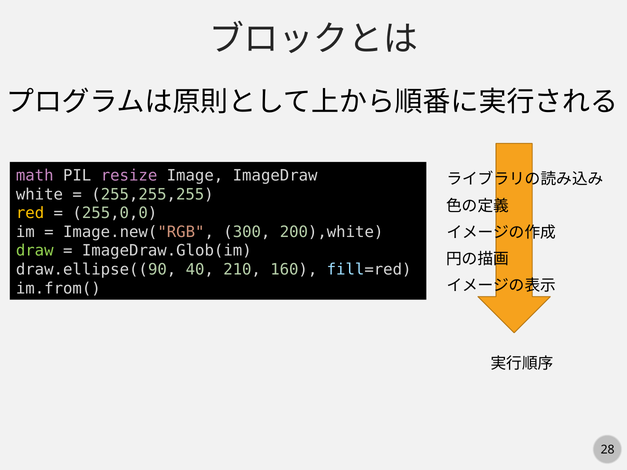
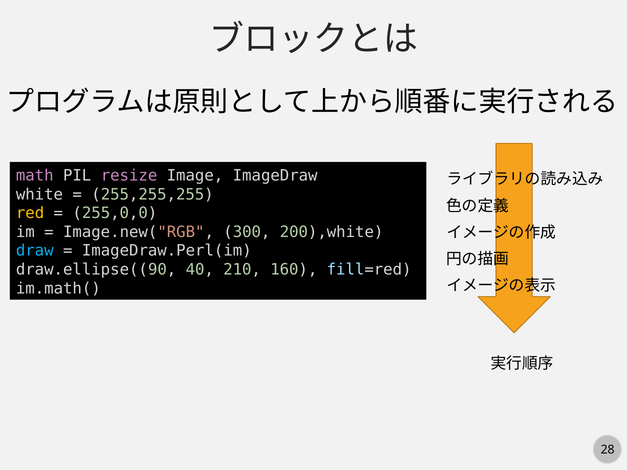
draw colour: light green -> light blue
ImageDraw.Glob(im: ImageDraw.Glob(im -> ImageDraw.Perl(im
im.from(: im.from( -> im.math(
